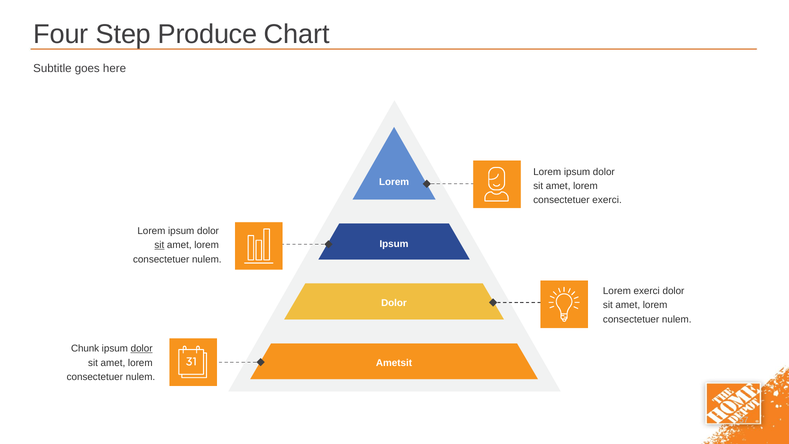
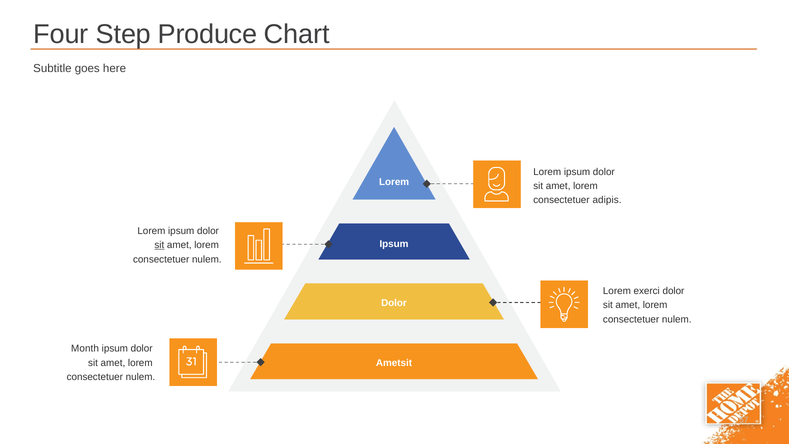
consectetuer exerci: exerci -> adipis
Chunk: Chunk -> Month
dolor at (142, 348) underline: present -> none
